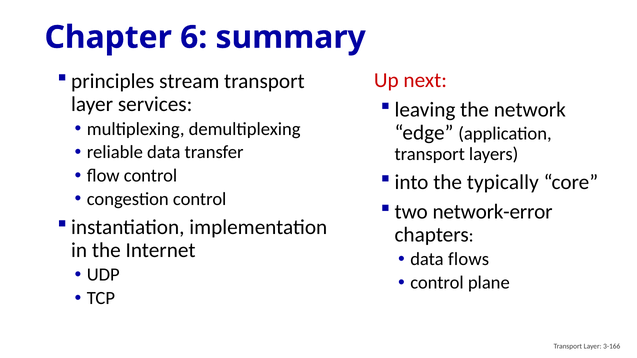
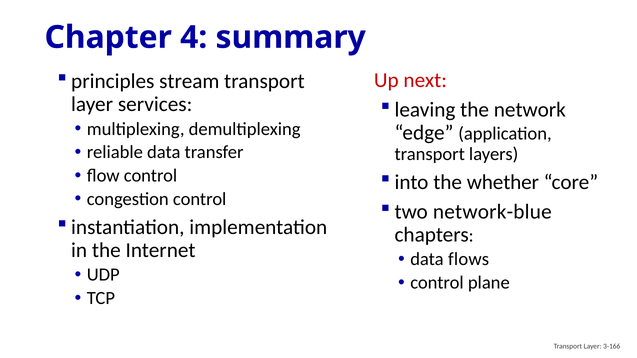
6: 6 -> 4
typically: typically -> whether
network-error: network-error -> network-blue
